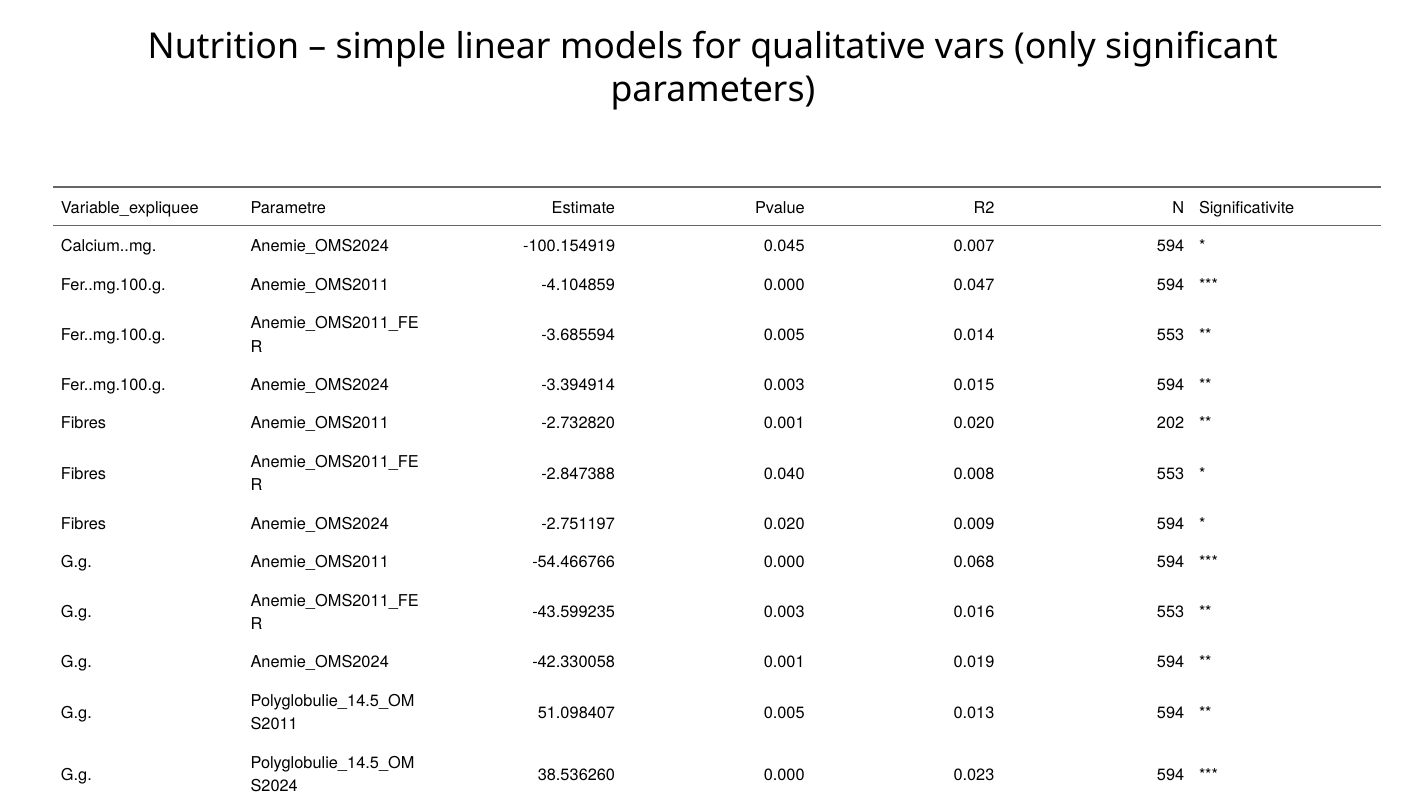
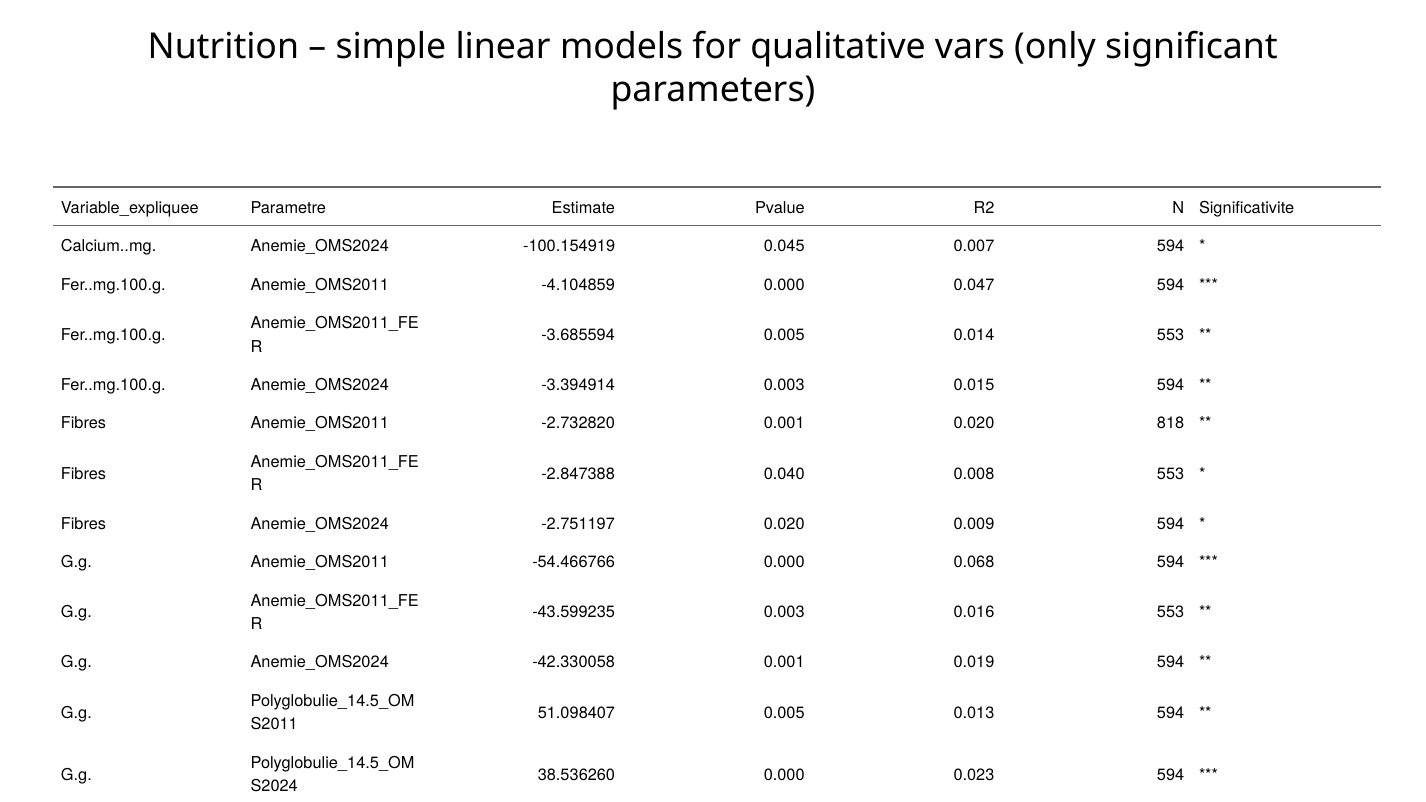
202: 202 -> 818
